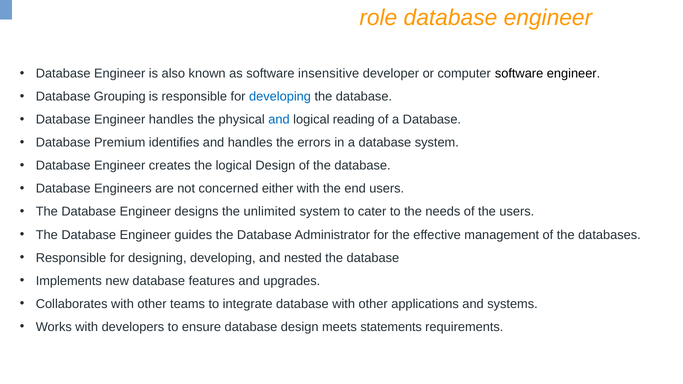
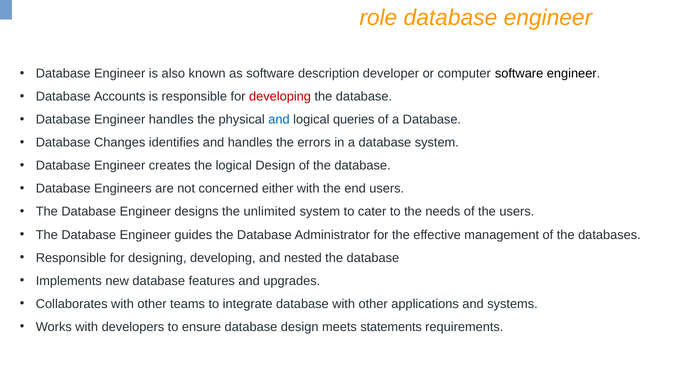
insensitive: insensitive -> description
Grouping: Grouping -> Accounts
developing at (280, 97) colour: blue -> red
reading: reading -> queries
Premium: Premium -> Changes
